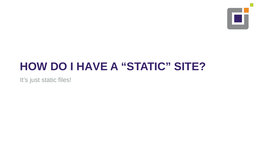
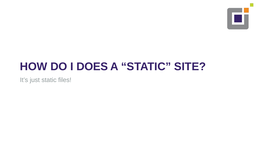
HAVE: HAVE -> DOES
